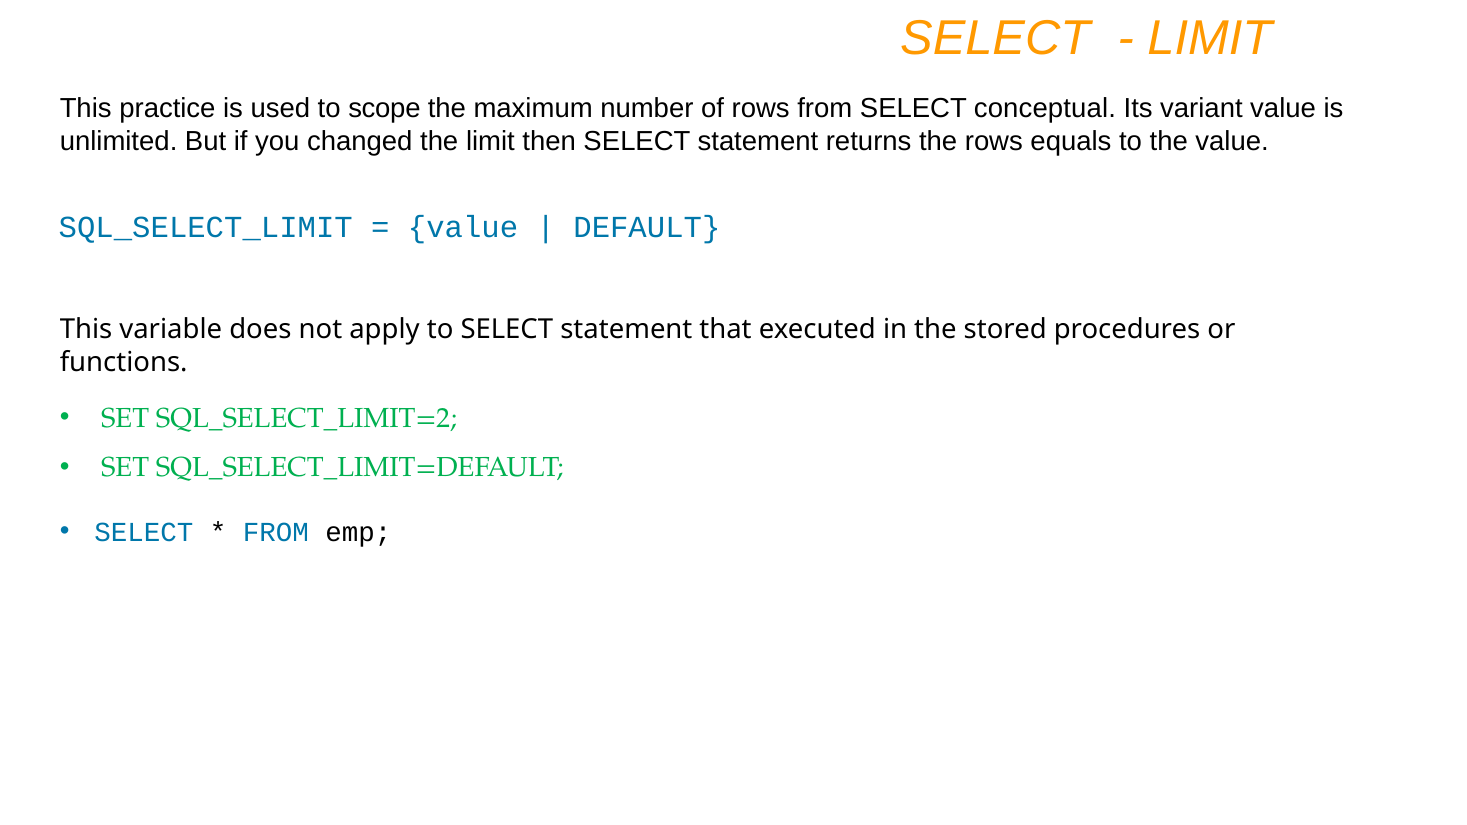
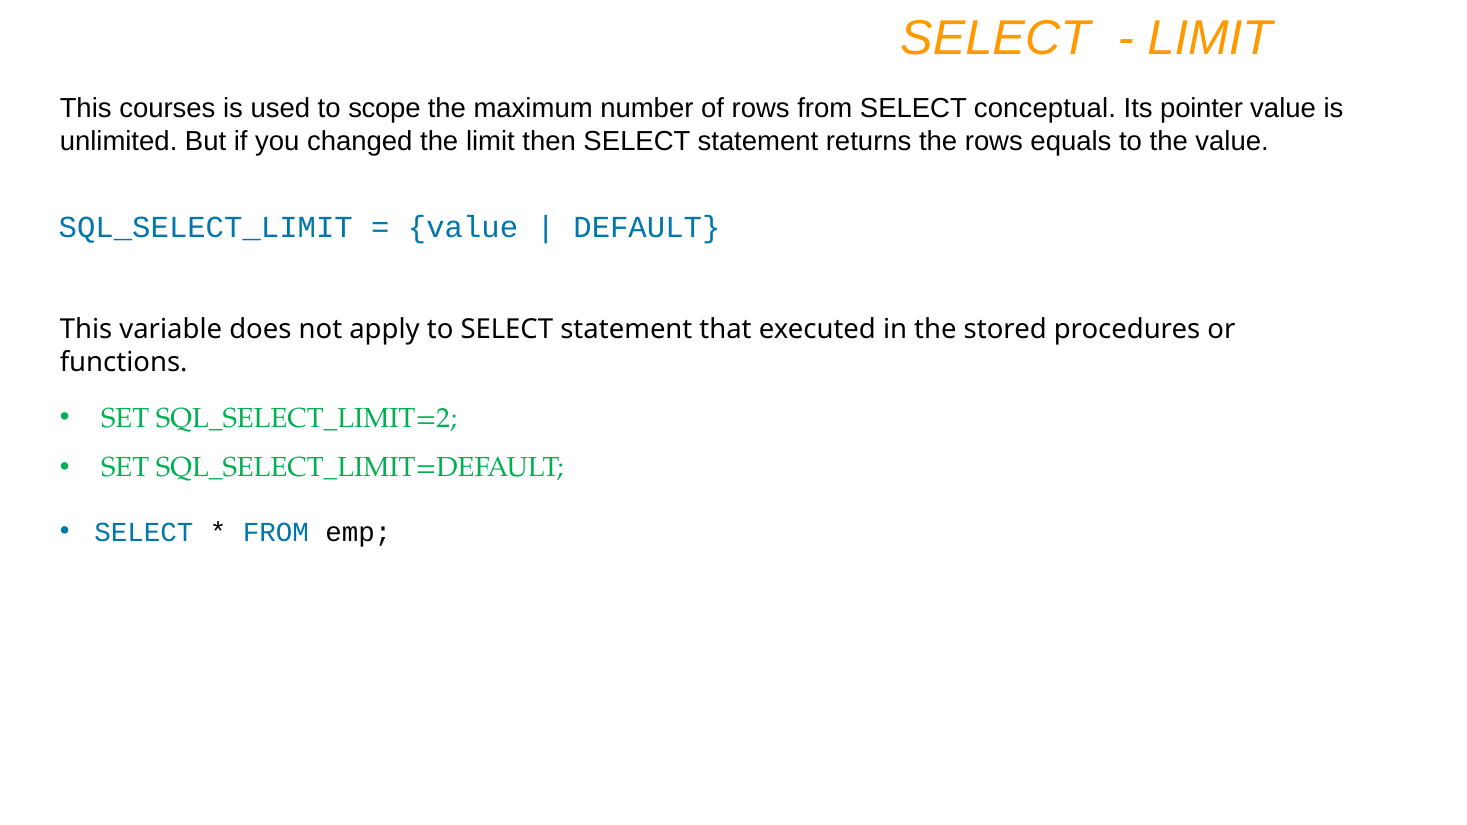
practice: practice -> courses
variant: variant -> pointer
